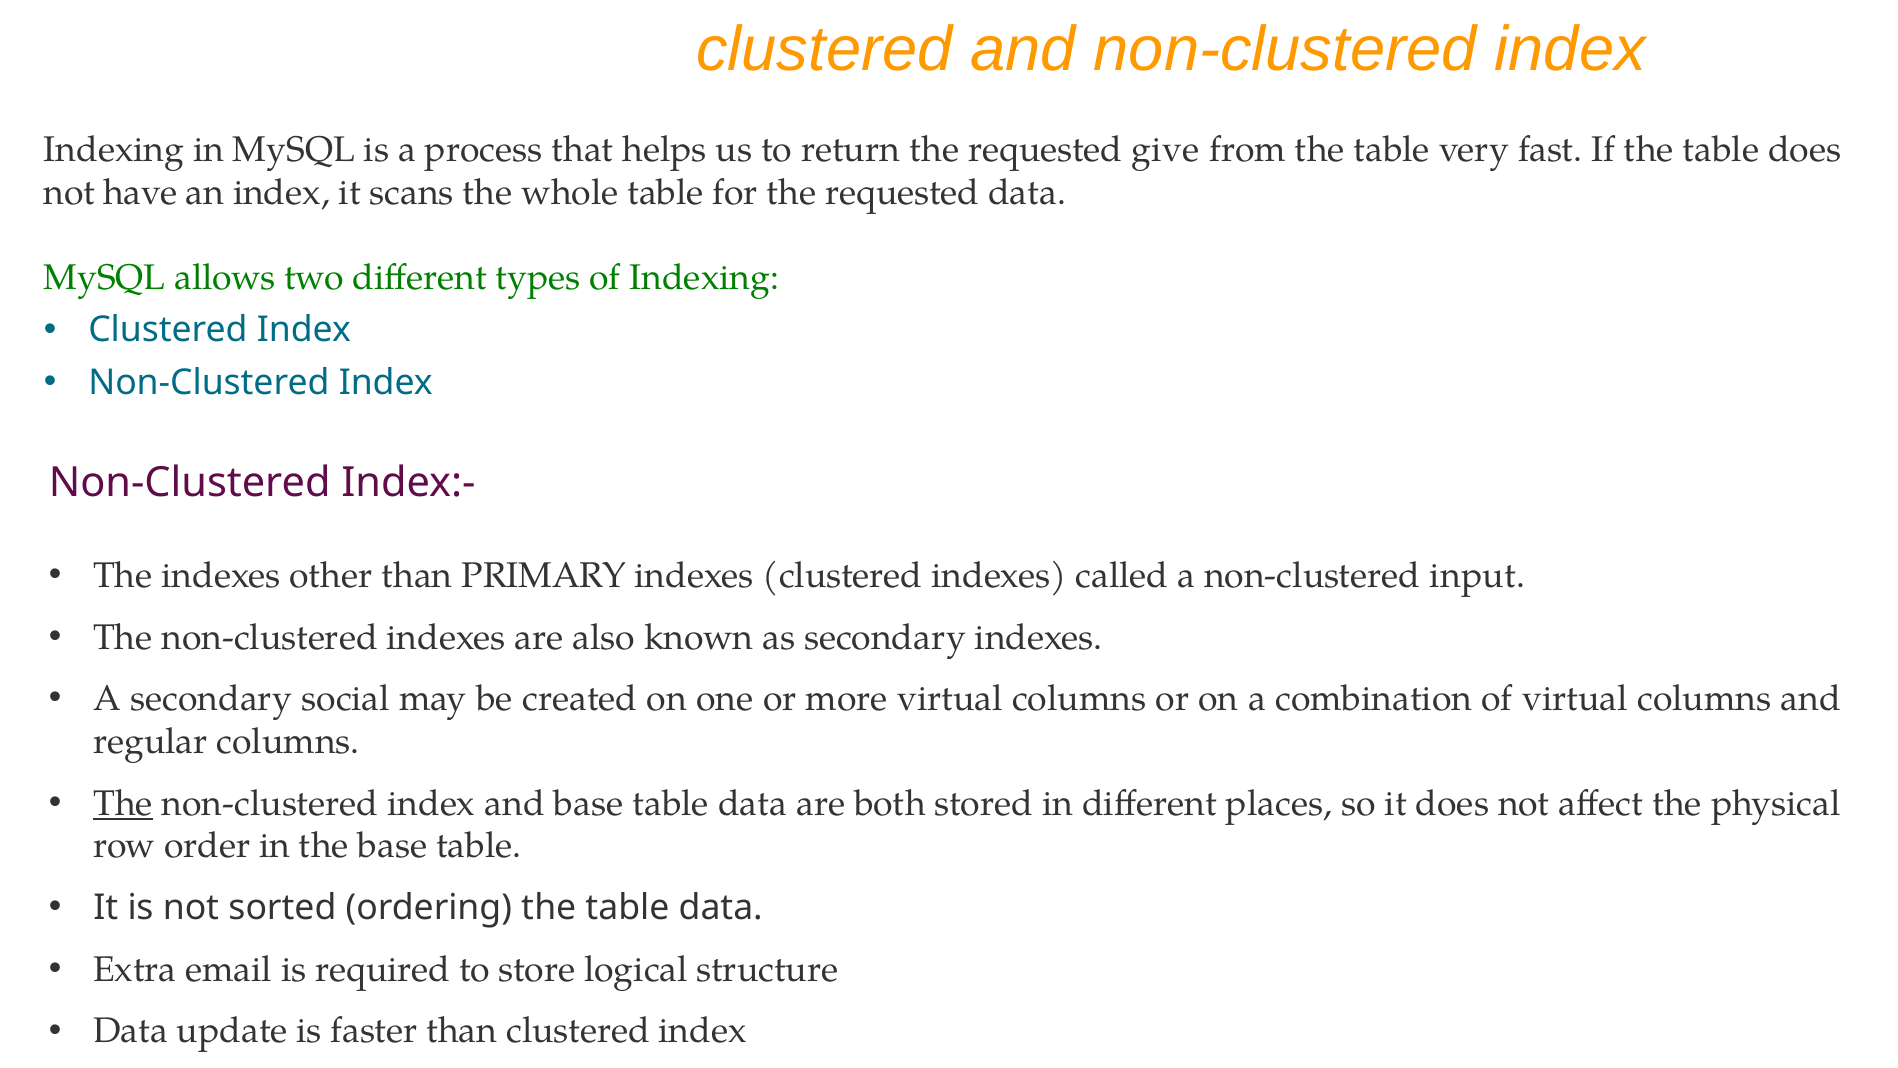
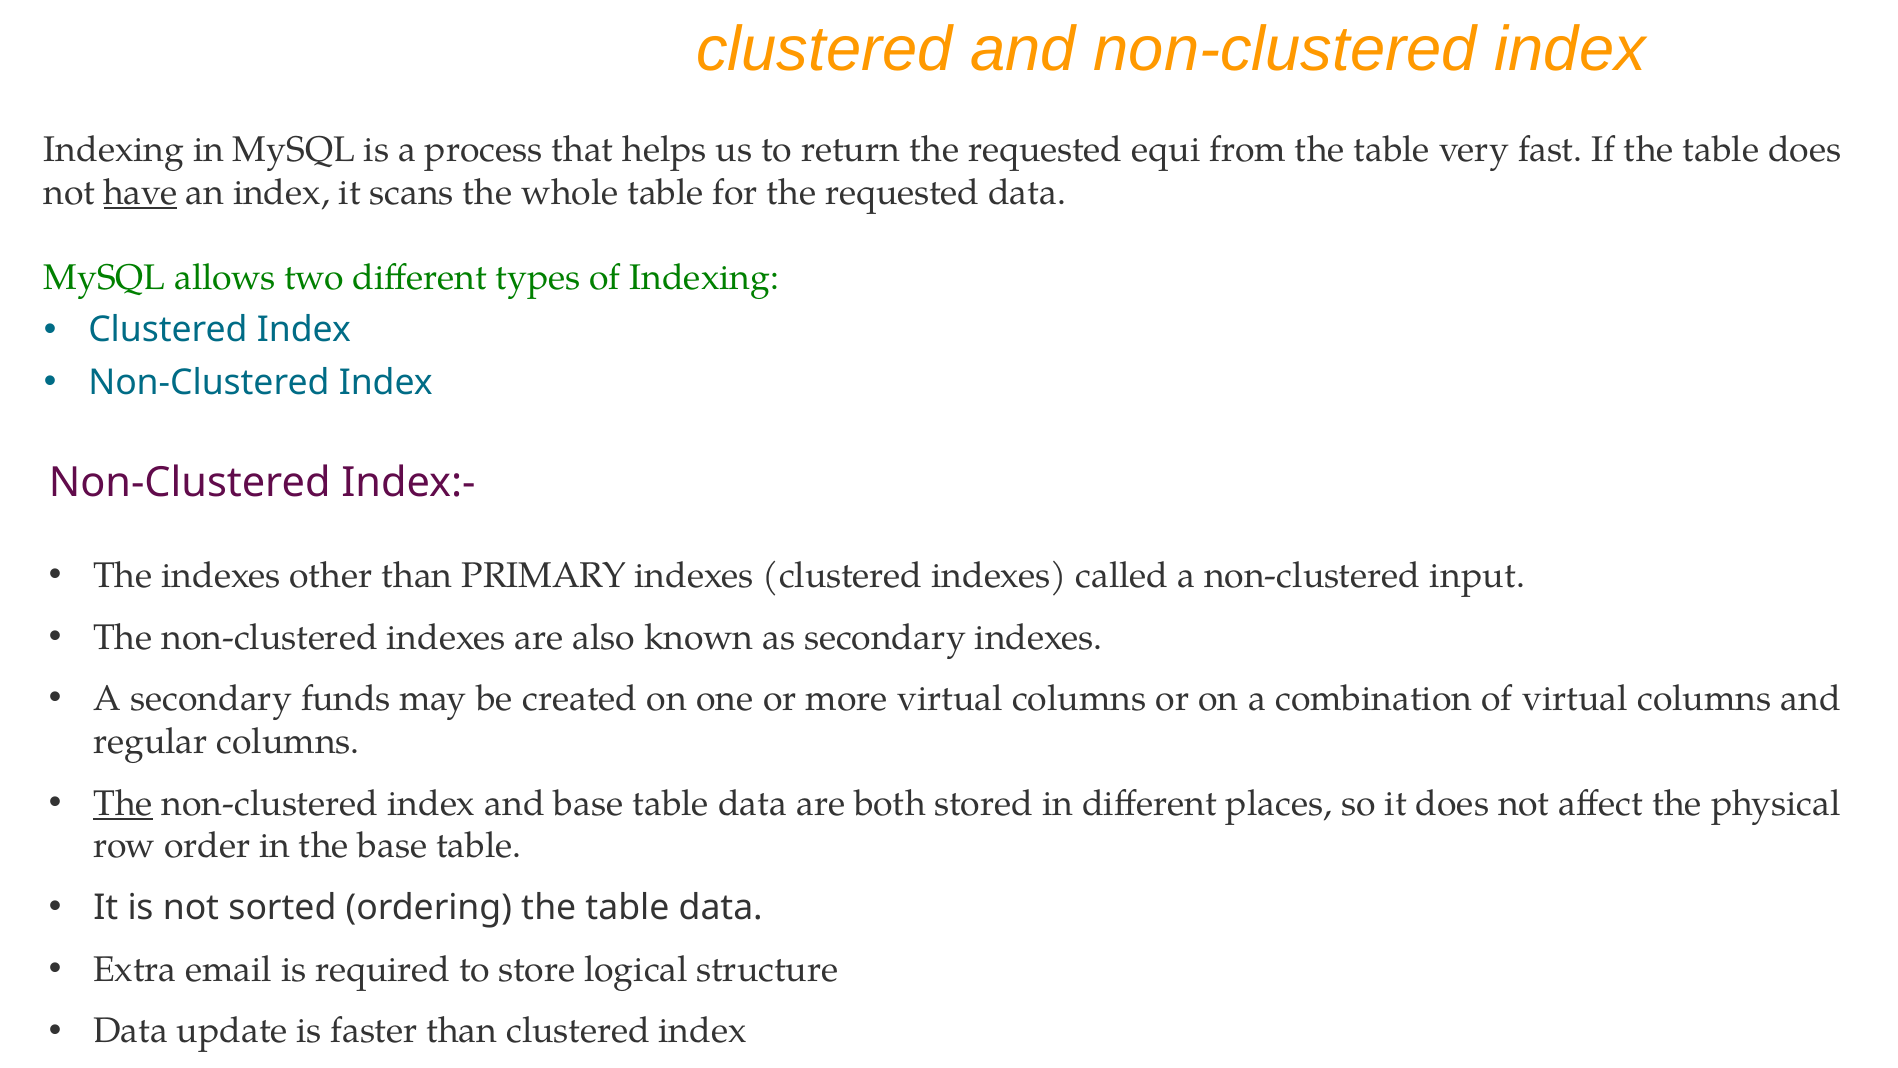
give: give -> equi
have underline: none -> present
social: social -> funds
